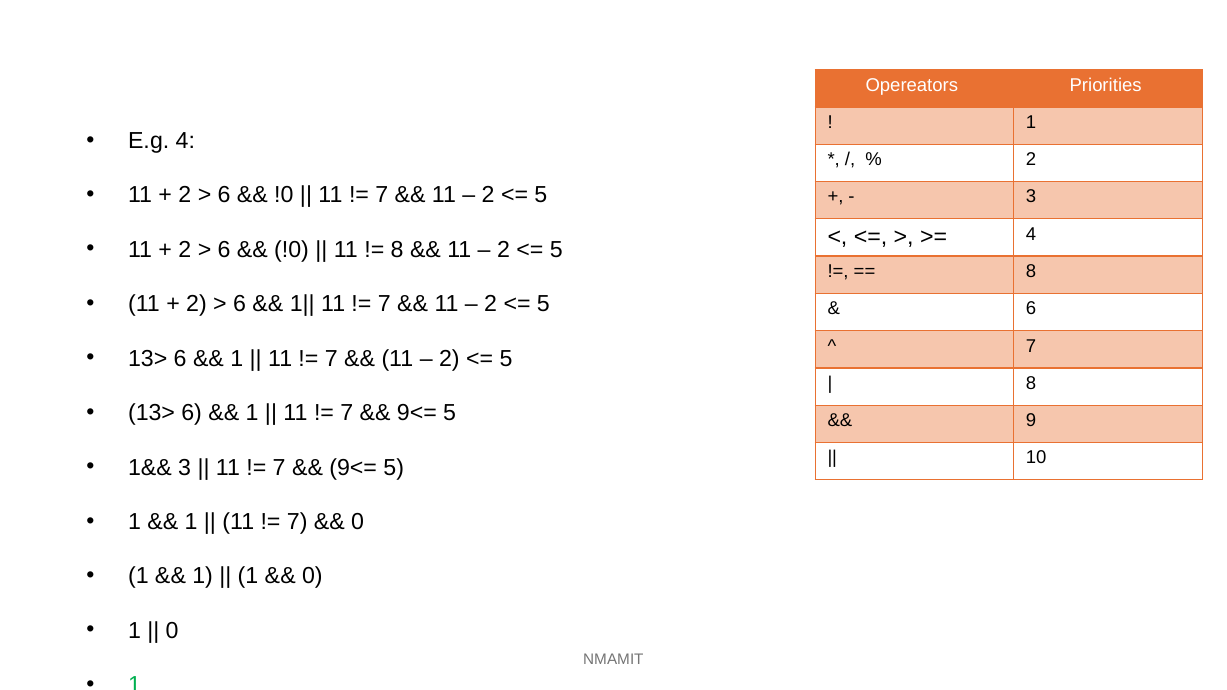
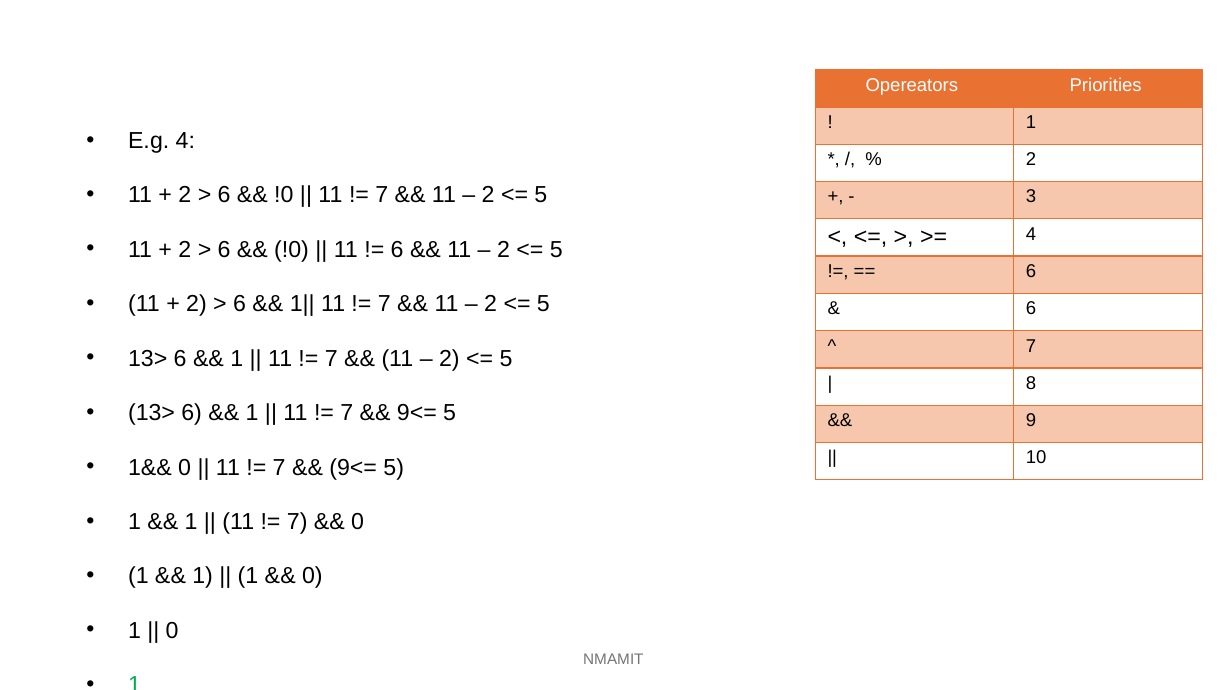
8 at (397, 250): 8 -> 6
8 at (1031, 272): 8 -> 6
1&& 3: 3 -> 0
